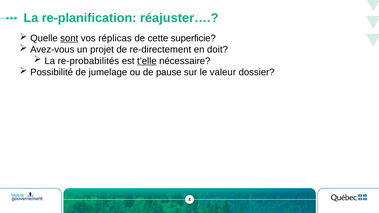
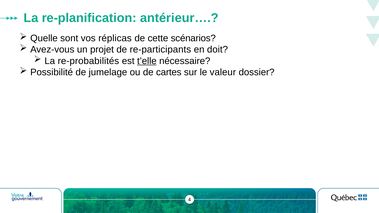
réajuster…: réajuster… -> antérieur…
sont underline: present -> none
superficie: superficie -> scénarios
re-directement: re-directement -> re-participants
pause: pause -> cartes
